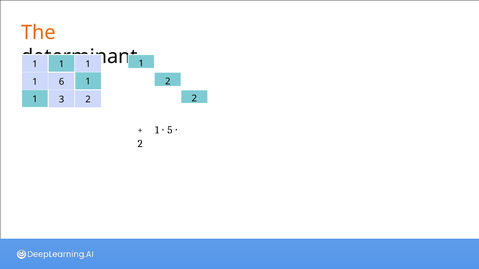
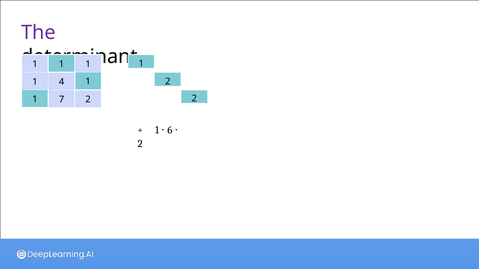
The colour: orange -> purple
6: 6 -> 4
3: 3 -> 7
5: 5 -> 6
